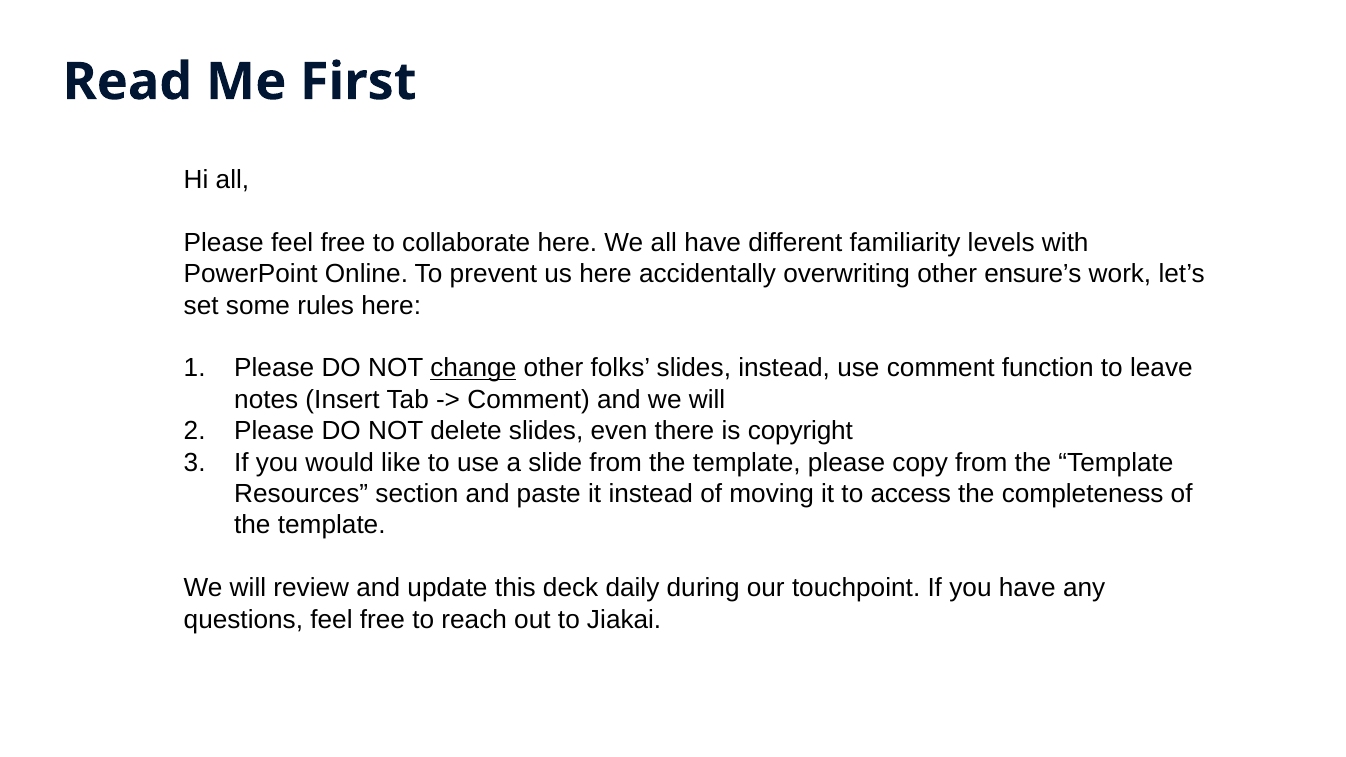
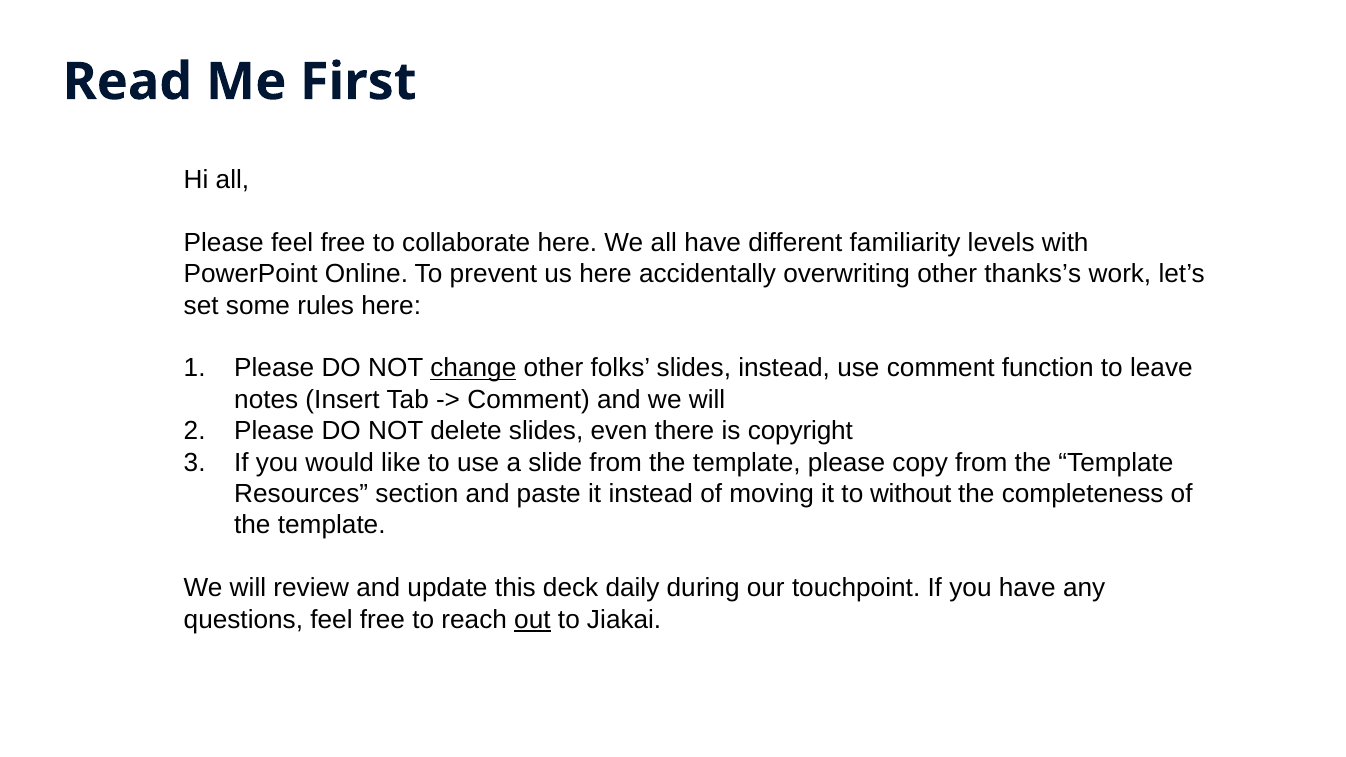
ensure’s: ensure’s -> thanks’s
access: access -> without
out underline: none -> present
